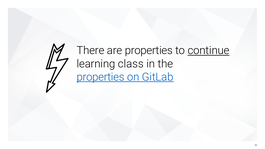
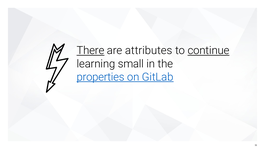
There underline: none -> present
are properties: properties -> attributes
class: class -> small
